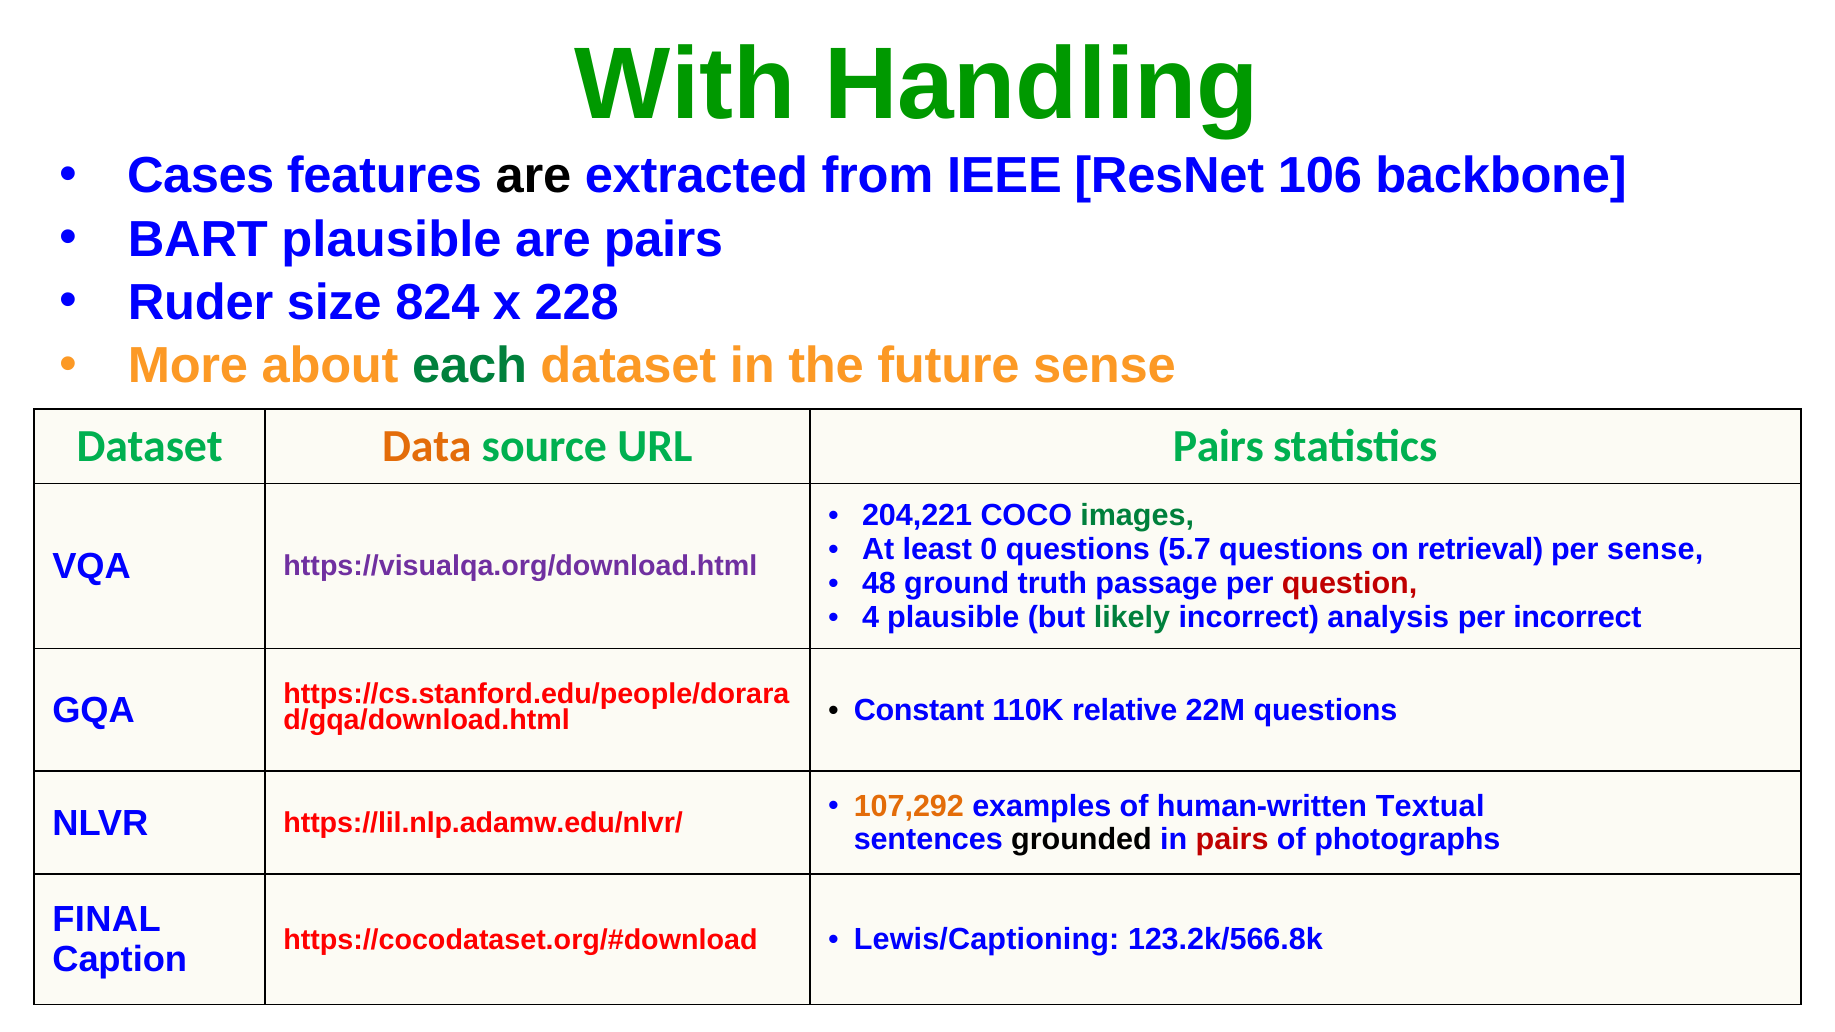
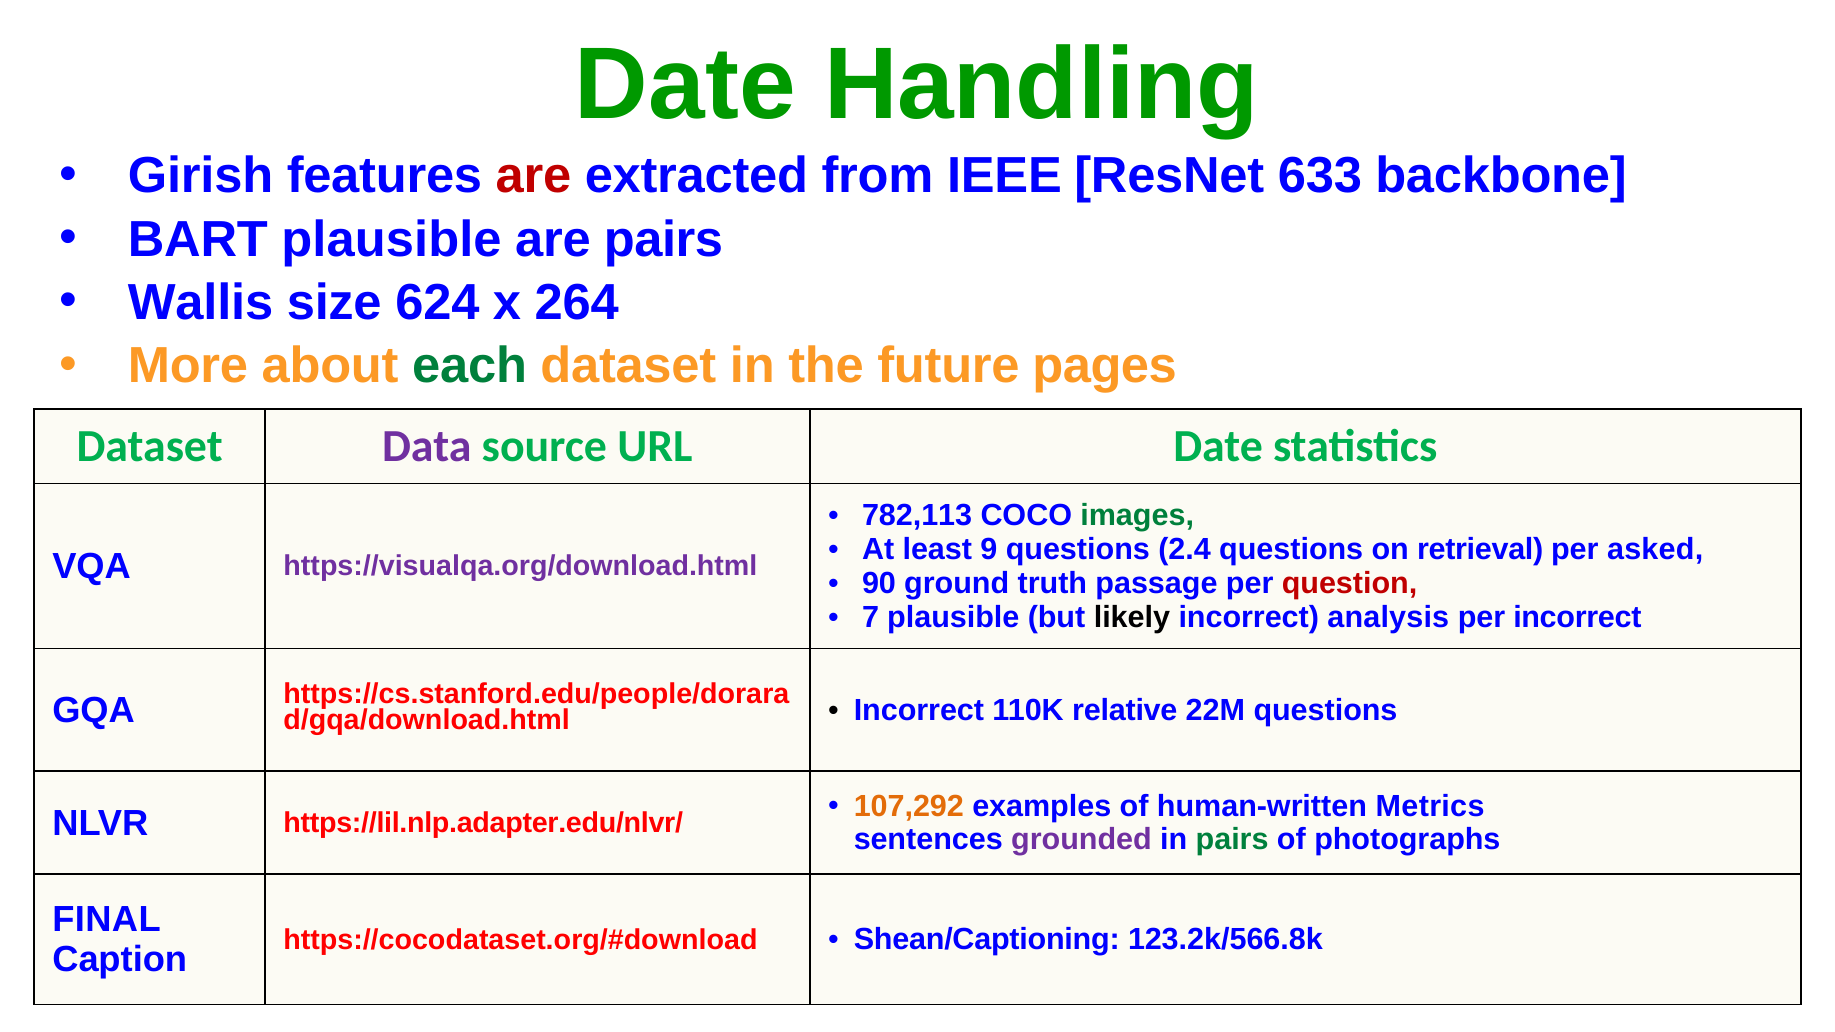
With at (685, 85): With -> Date
Cases: Cases -> Girish
are at (534, 176) colour: black -> red
106: 106 -> 633
Ruder: Ruder -> Wallis
824: 824 -> 624
228: 228 -> 264
future sense: sense -> pages
Data colour: orange -> purple
URL Pairs: Pairs -> Date
204,221: 204,221 -> 782,113
0: 0 -> 9
5.7: 5.7 -> 2.4
per sense: sense -> asked
48: 48 -> 90
4: 4 -> 7
likely colour: green -> black
Constant at (919, 710): Constant -> Incorrect
Textual: Textual -> Metrics
https://lil.nlp.adamw.edu/nlvr/: https://lil.nlp.adamw.edu/nlvr/ -> https://lil.nlp.adapter.edu/nlvr/
grounded colour: black -> purple
pairs at (1232, 840) colour: red -> green
Lewis/Captioning: Lewis/Captioning -> Shean/Captioning
